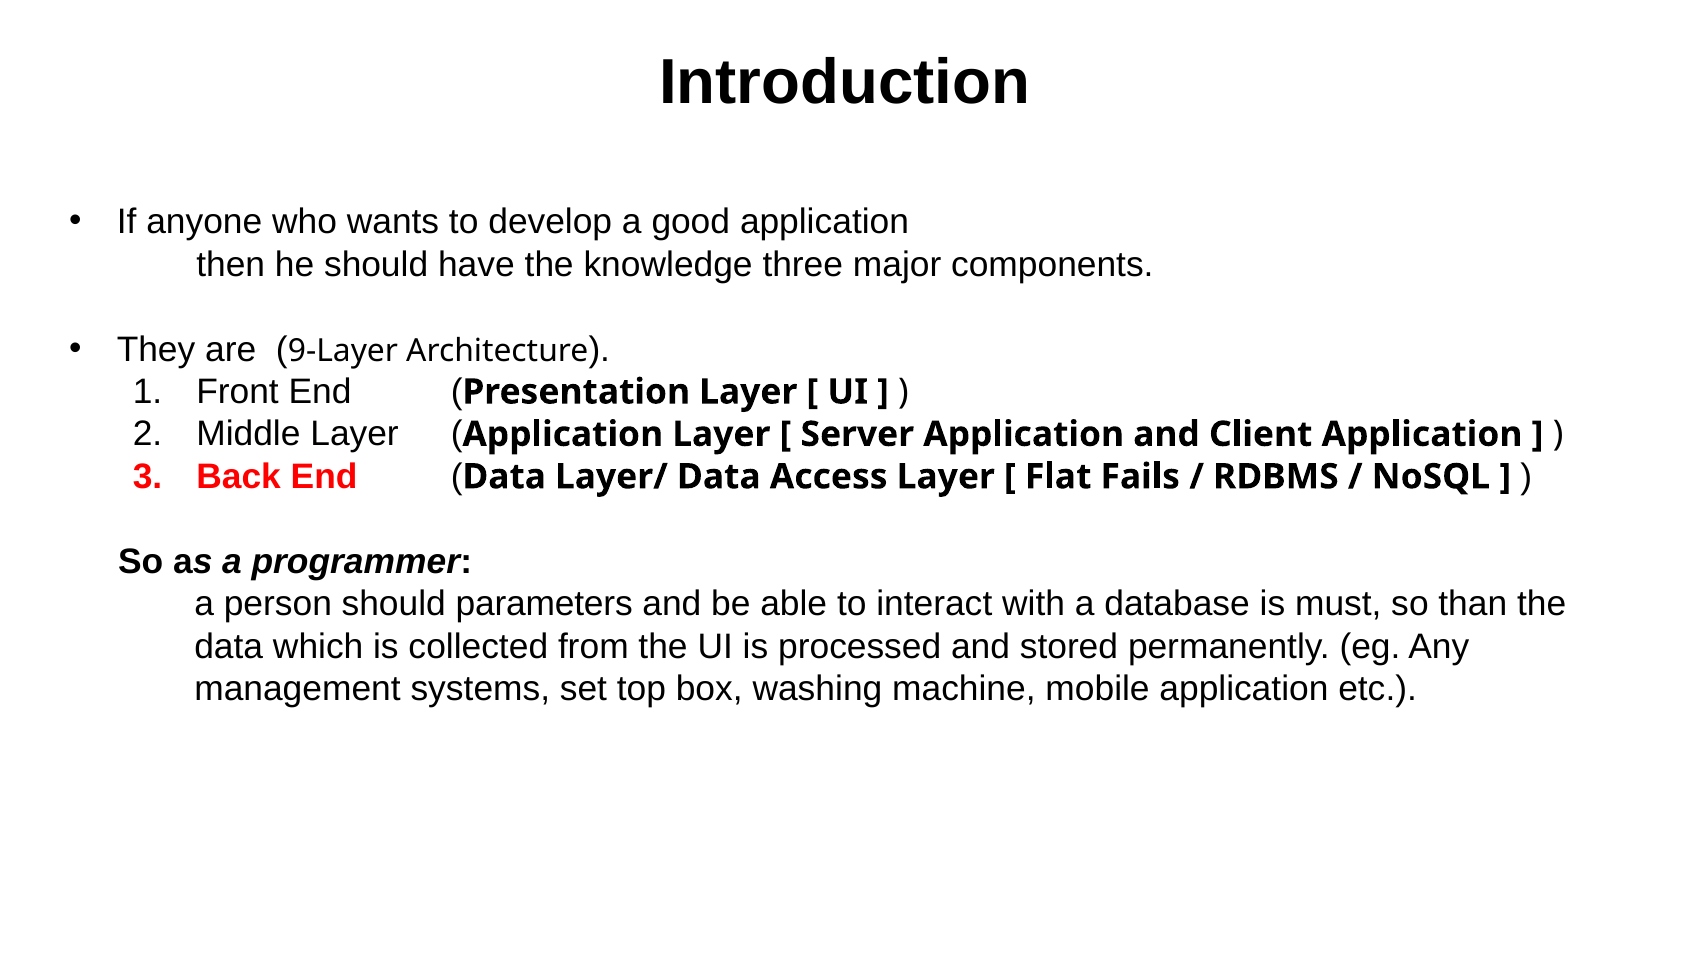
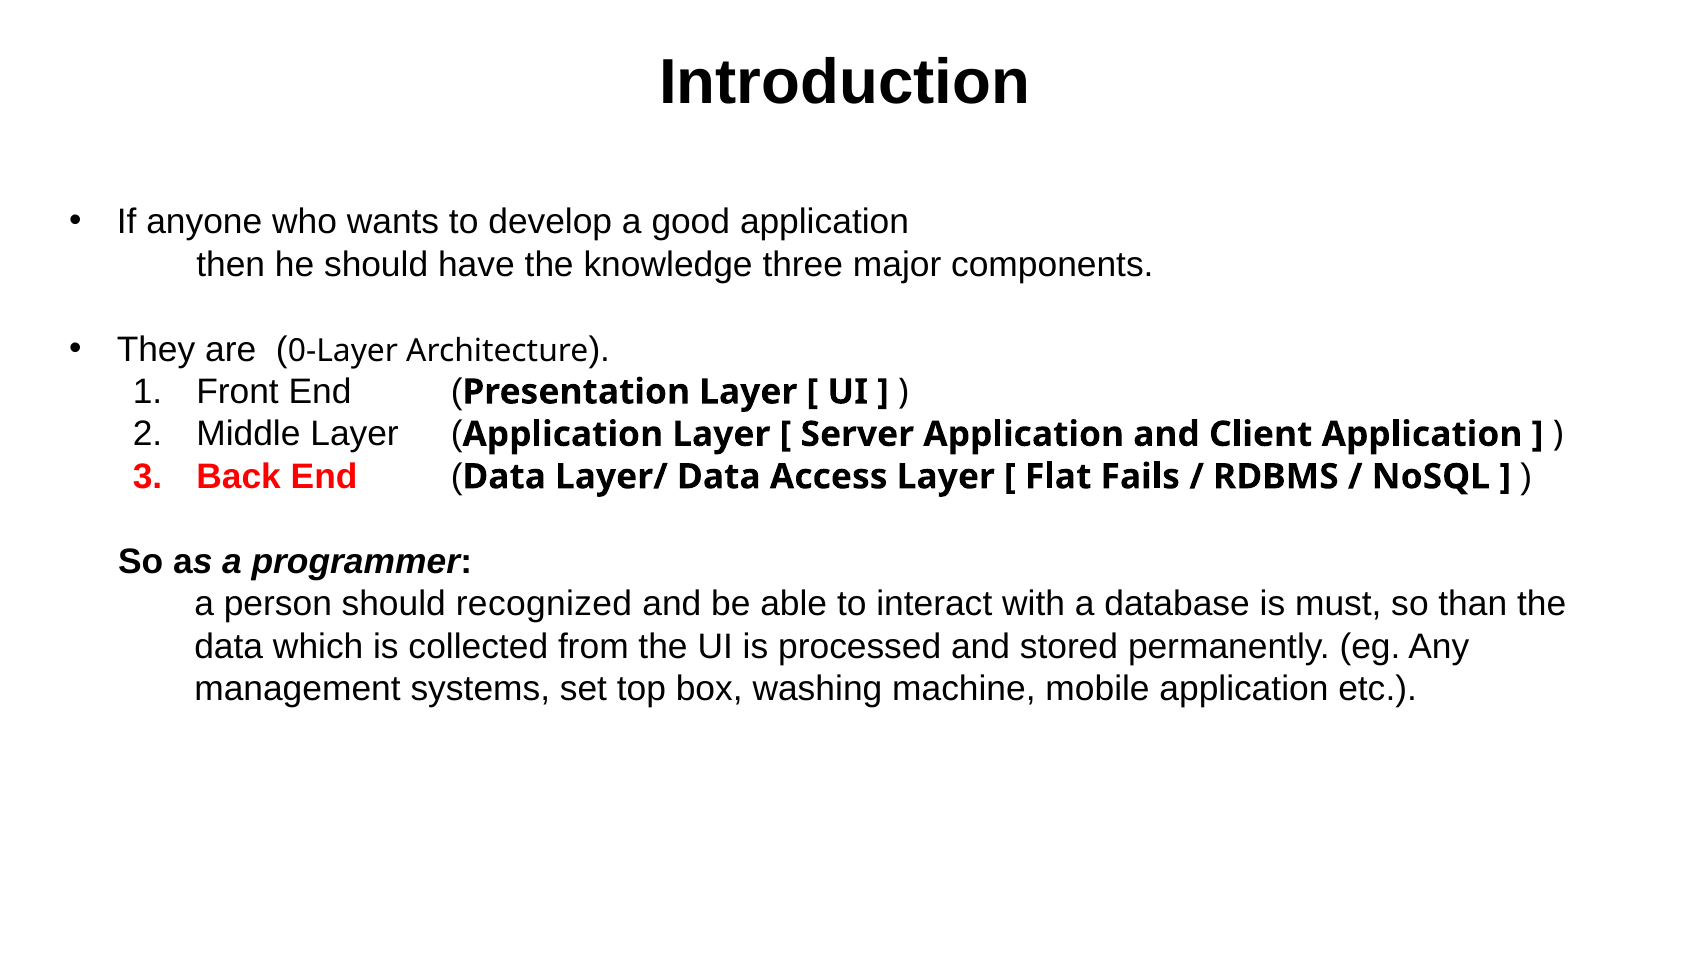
9-Layer: 9-Layer -> 0-Layer
parameters: parameters -> recognized
